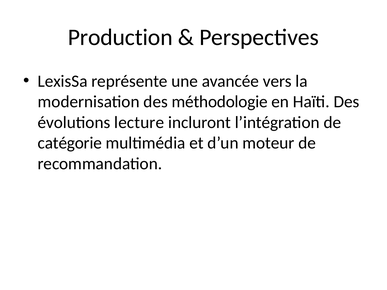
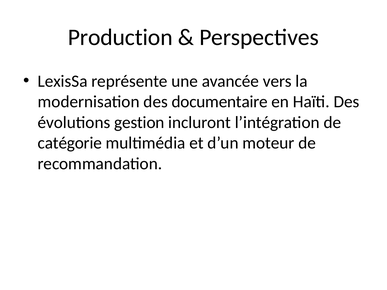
méthodologie: méthodologie -> documentaire
lecture: lecture -> gestion
